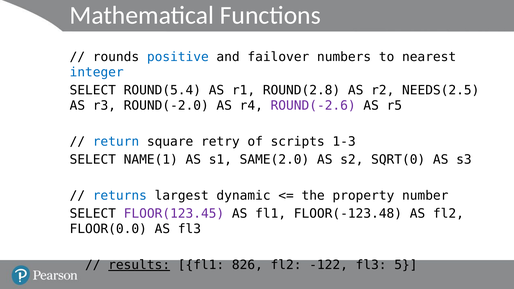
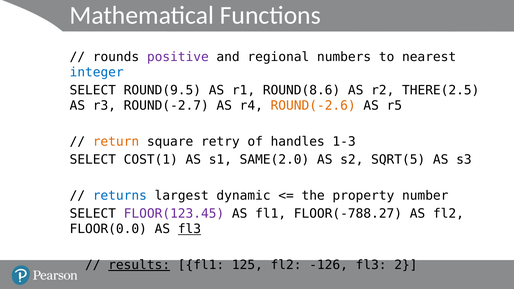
positive colour: blue -> purple
failover: failover -> regional
ROUND(5.4: ROUND(5.4 -> ROUND(9.5
ROUND(2.8: ROUND(2.8 -> ROUND(8.6
NEEDS(2.5: NEEDS(2.5 -> THERE(2.5
ROUND(-2.0: ROUND(-2.0 -> ROUND(-2.7
ROUND(-2.6 colour: purple -> orange
return colour: blue -> orange
scripts: scripts -> handles
NAME(1: NAME(1 -> COST(1
SQRT(0: SQRT(0 -> SQRT(5
FLOOR(-123.48: FLOOR(-123.48 -> FLOOR(-788.27
fl3 at (189, 229) underline: none -> present
826: 826 -> 125
-122: -122 -> -126
5: 5 -> 2
